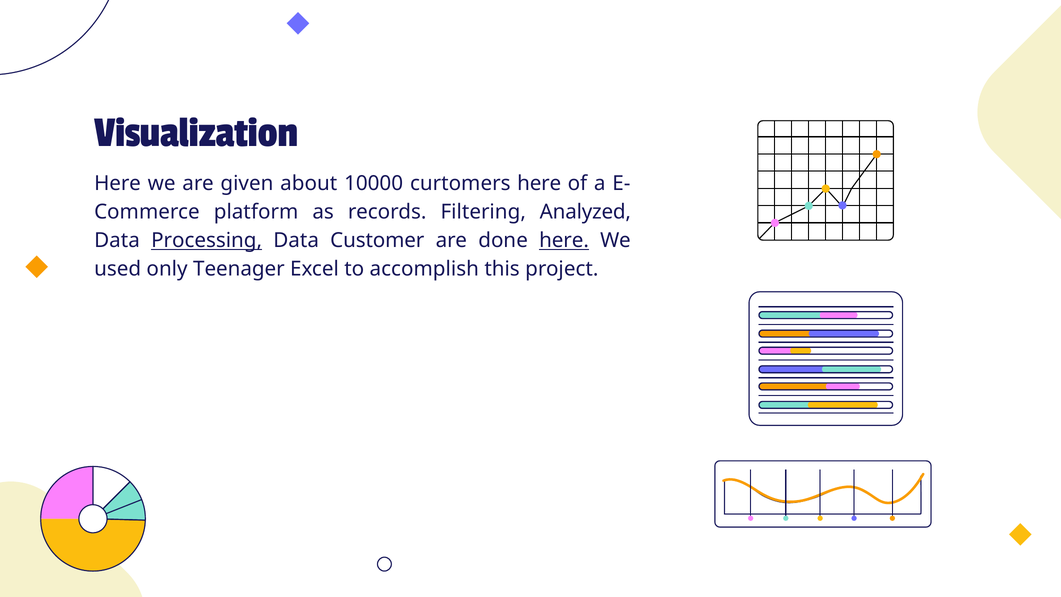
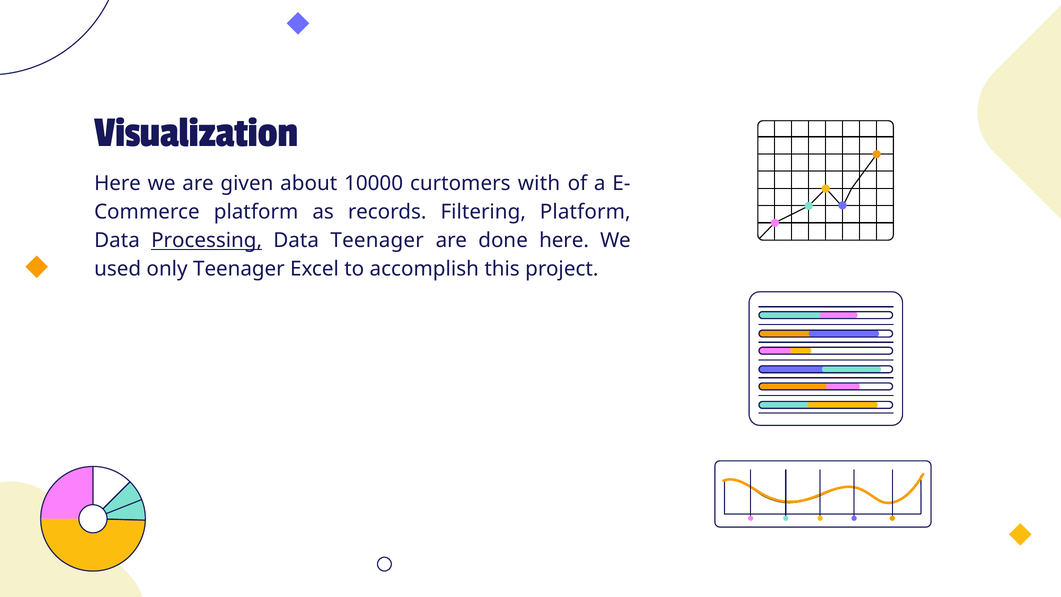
curtomers here: here -> with
Filtering Analyzed: Analyzed -> Platform
Data Customer: Customer -> Teenager
here at (564, 241) underline: present -> none
